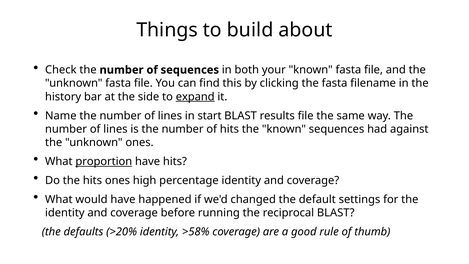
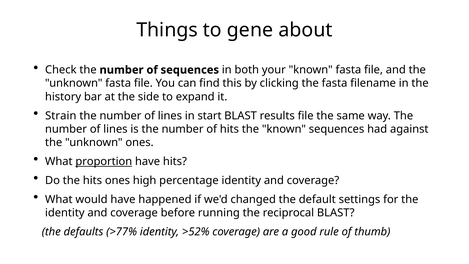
build: build -> gene
expand underline: present -> none
Name: Name -> Strain
>20%: >20% -> >77%
>58%: >58% -> >52%
